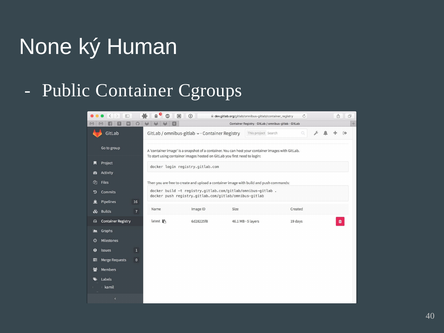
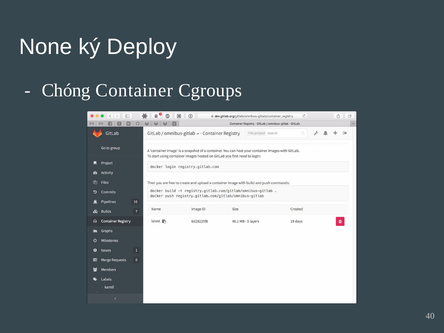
Human: Human -> Deploy
Public: Public -> Chóng
